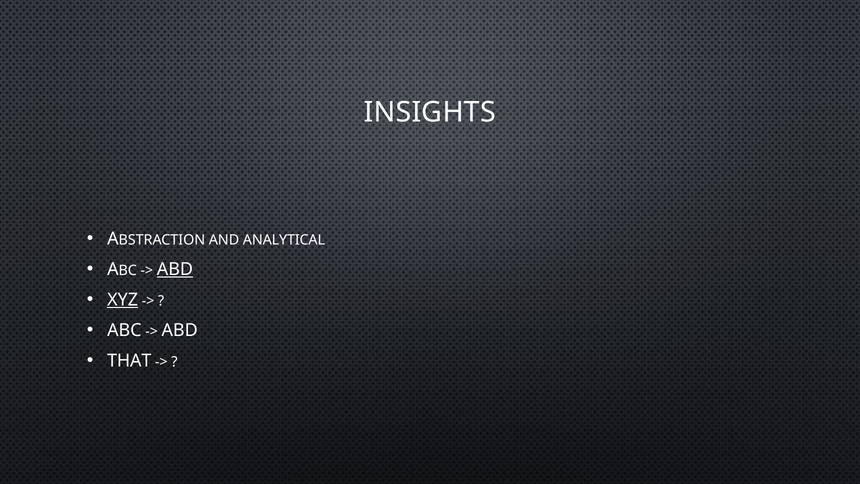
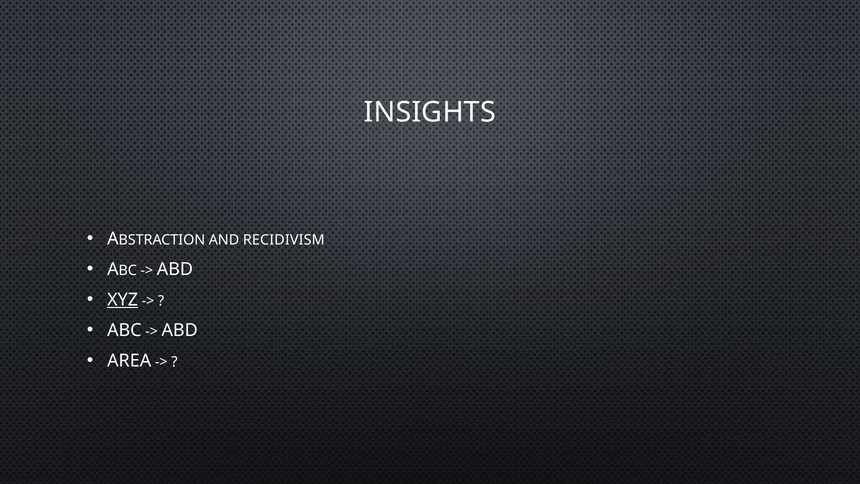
ANALYTICAL: ANALYTICAL -> RECIDIVISM
ABD at (175, 269) underline: present -> none
THAT: THAT -> AREA
